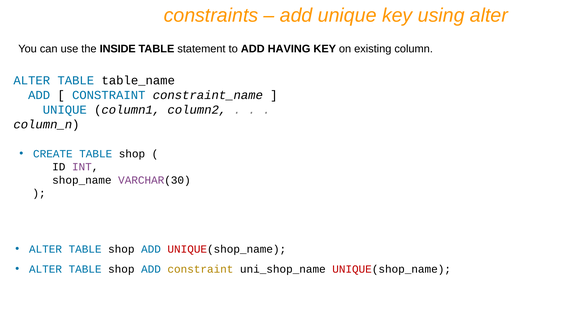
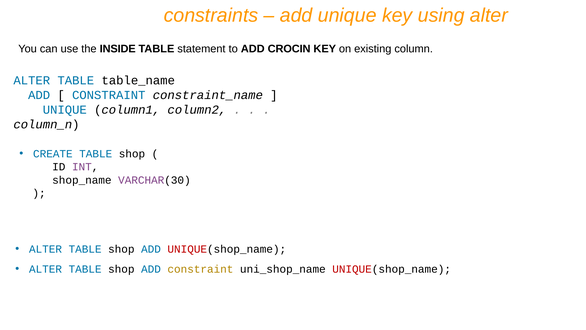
HAVING: HAVING -> CROCIN
